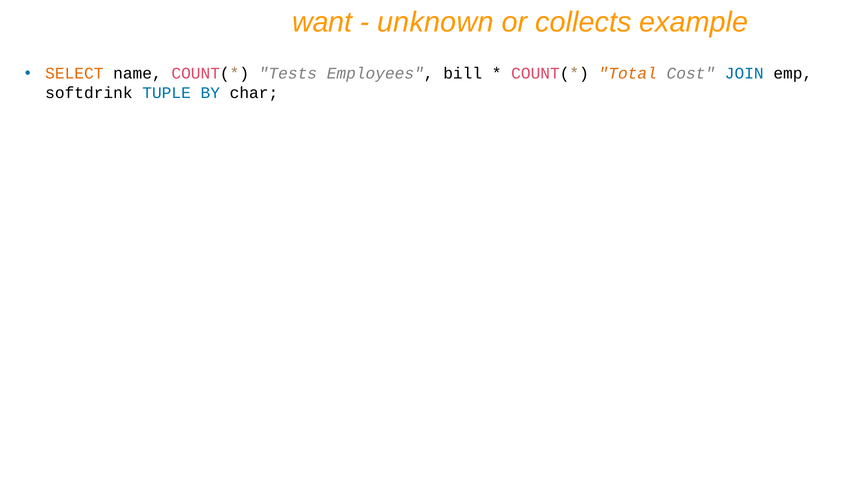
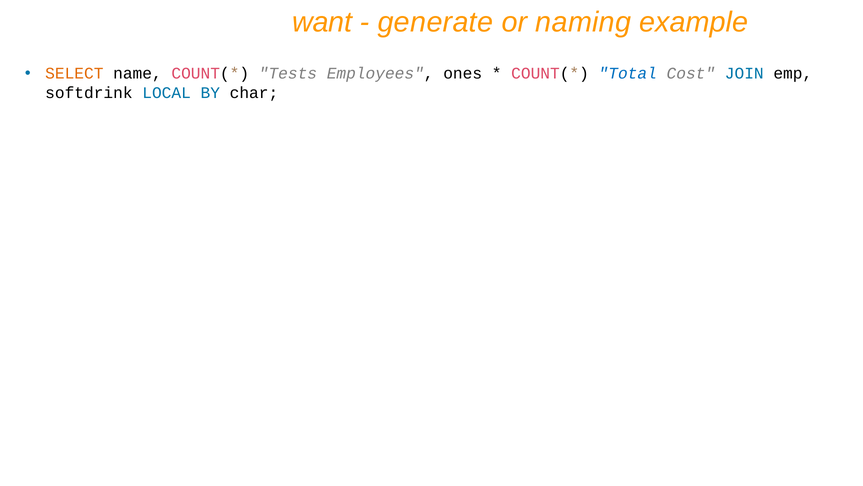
unknown: unknown -> generate
collects: collects -> naming
bill: bill -> ones
Total colour: orange -> blue
TUPLE: TUPLE -> LOCAL
